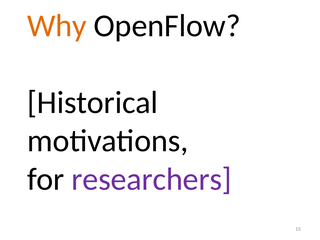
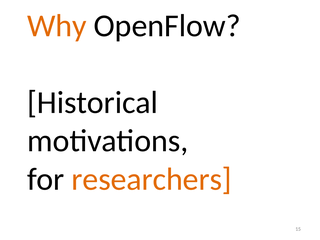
researchers colour: purple -> orange
